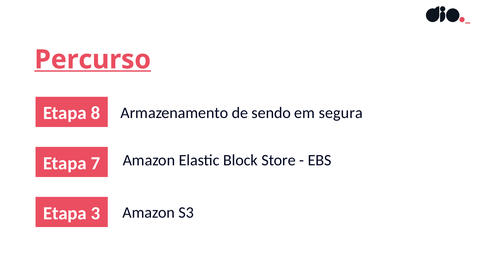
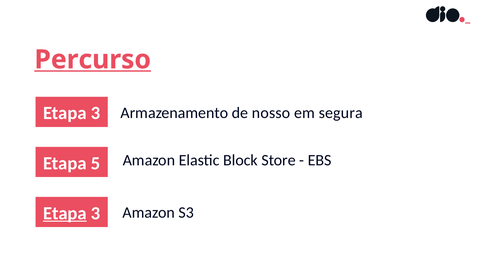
8 at (95, 113): 8 -> 3
sendo: sendo -> nosso
7: 7 -> 5
Etapa at (65, 214) underline: none -> present
